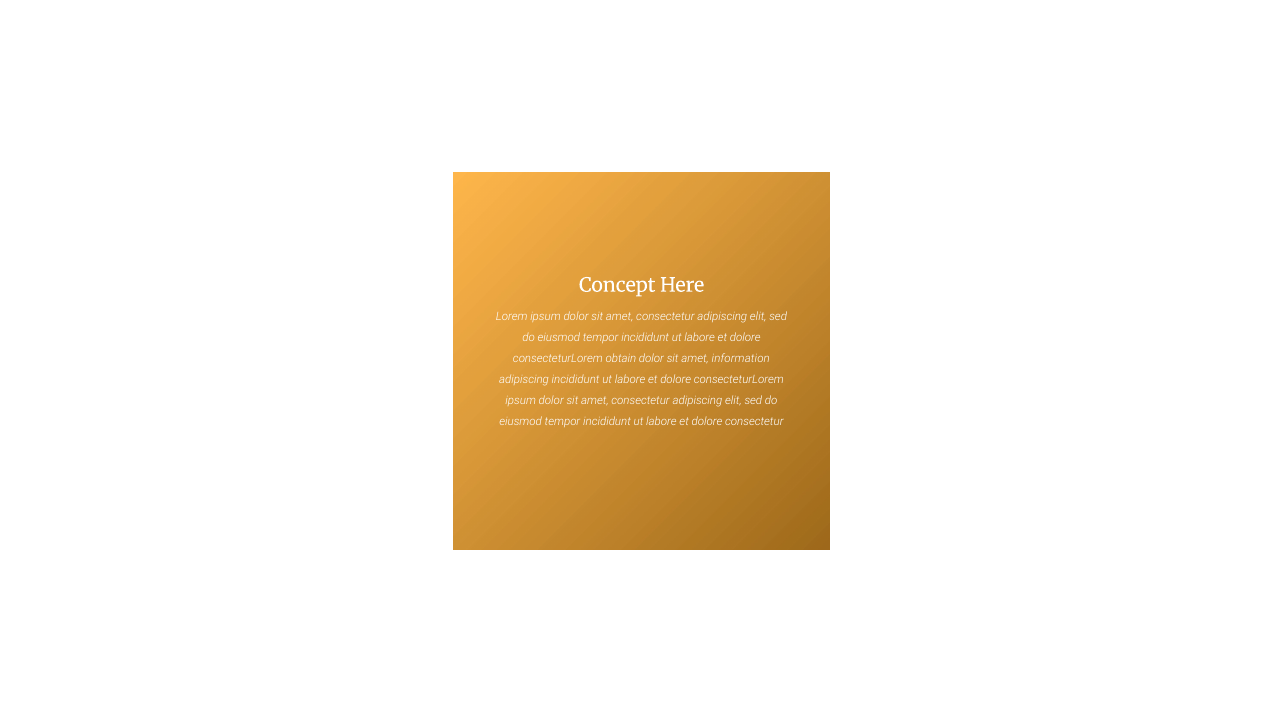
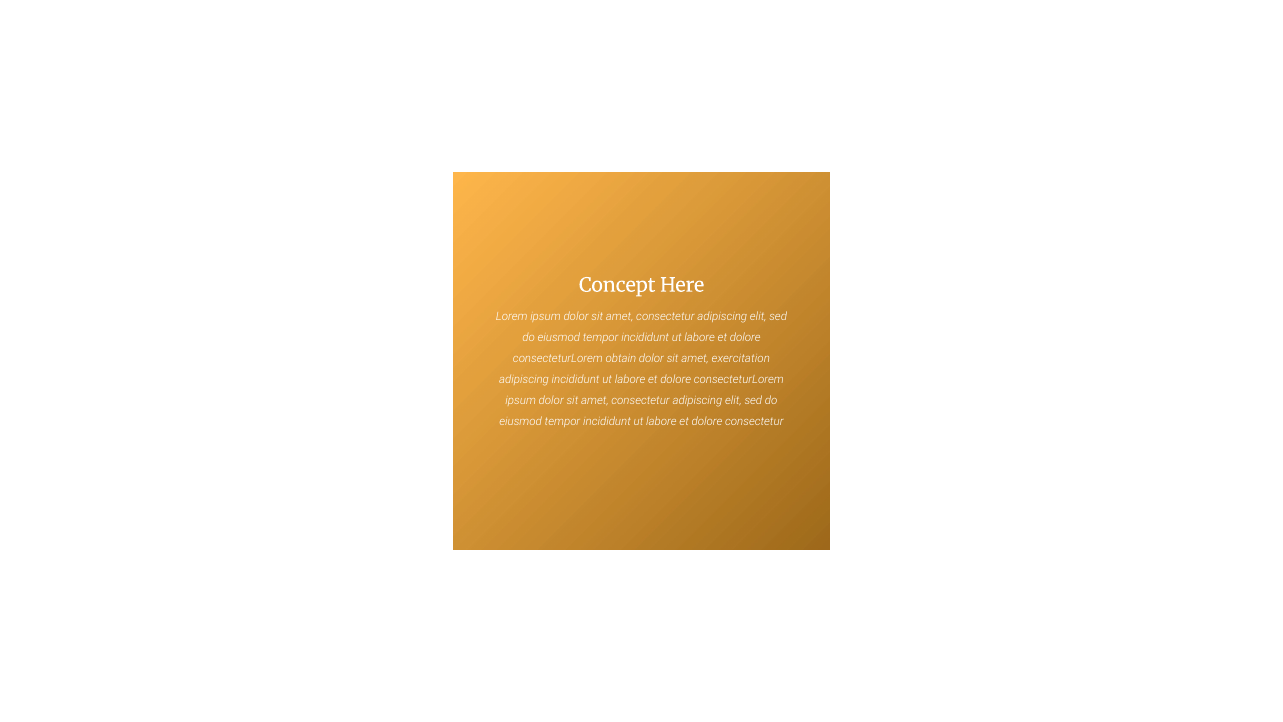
information: information -> exercitation
